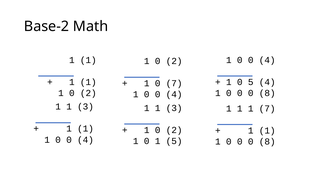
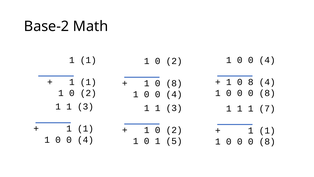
5 at (251, 82): 5 -> 8
7 at (174, 83): 7 -> 8
